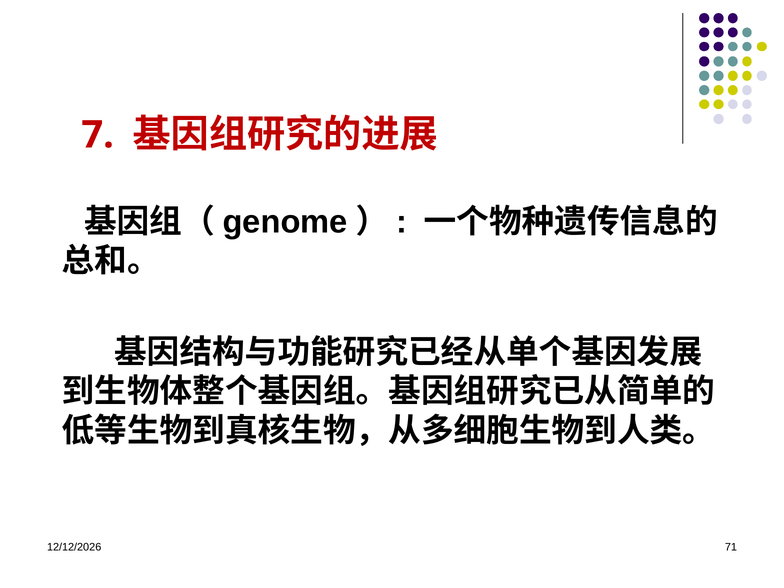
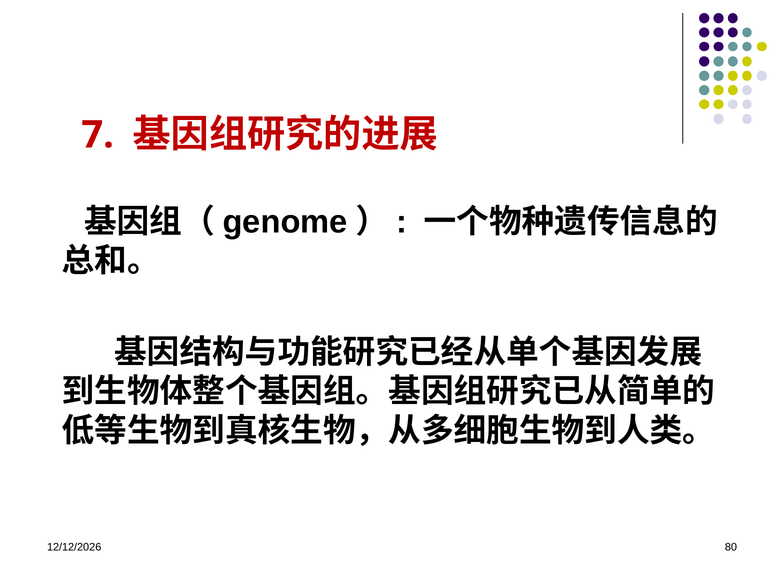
71: 71 -> 80
